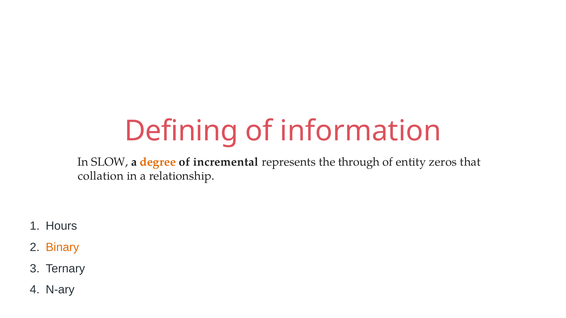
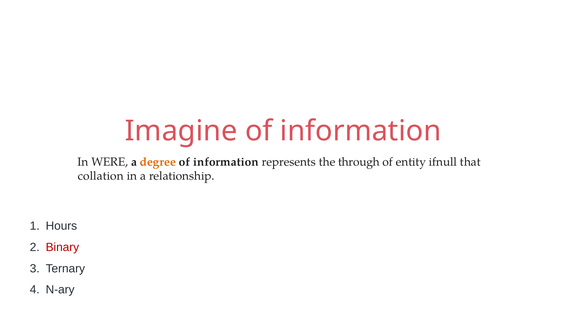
Defining: Defining -> Imagine
SLOW: SLOW -> WERE
incremental at (226, 162): incremental -> information
zeros: zeros -> ifnull
Binary colour: orange -> red
